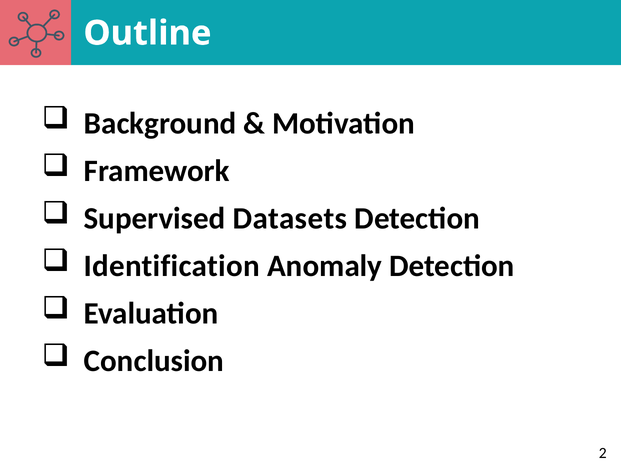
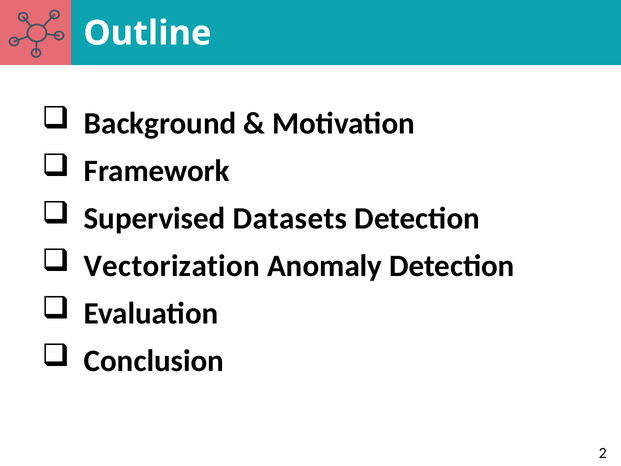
Identification: Identification -> Vectorization
